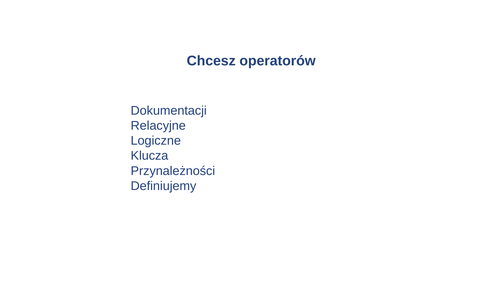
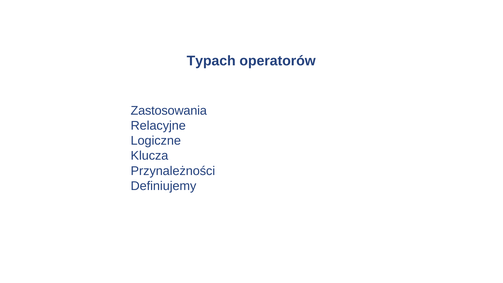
Chcesz: Chcesz -> Typach
Dokumentacji: Dokumentacji -> Zastosowania
